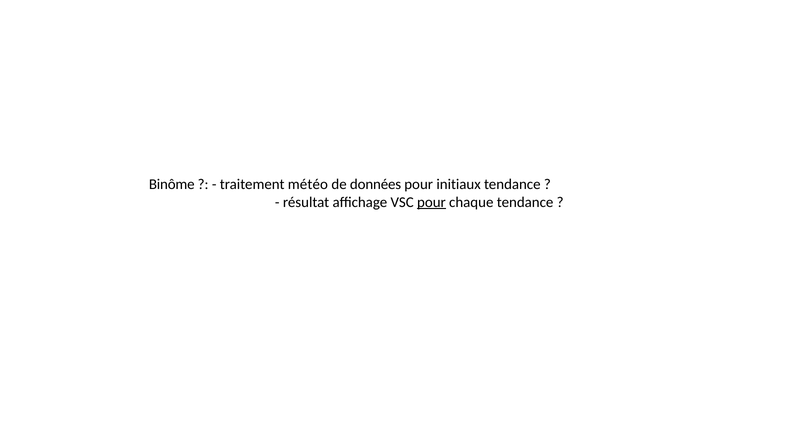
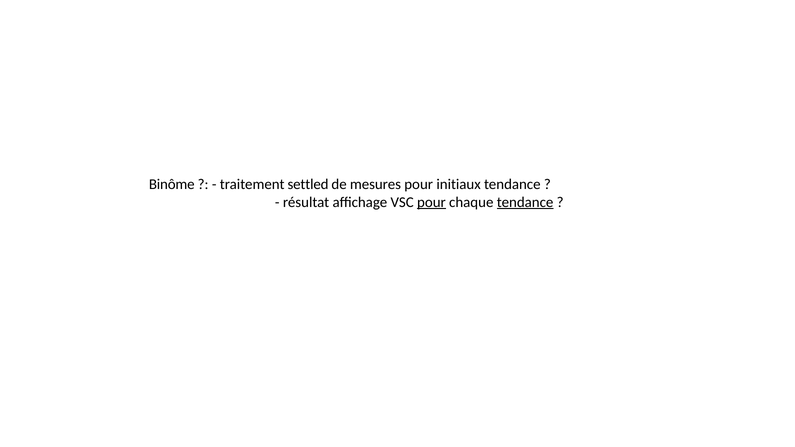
météo: météo -> settled
données: données -> mesures
tendance at (525, 202) underline: none -> present
